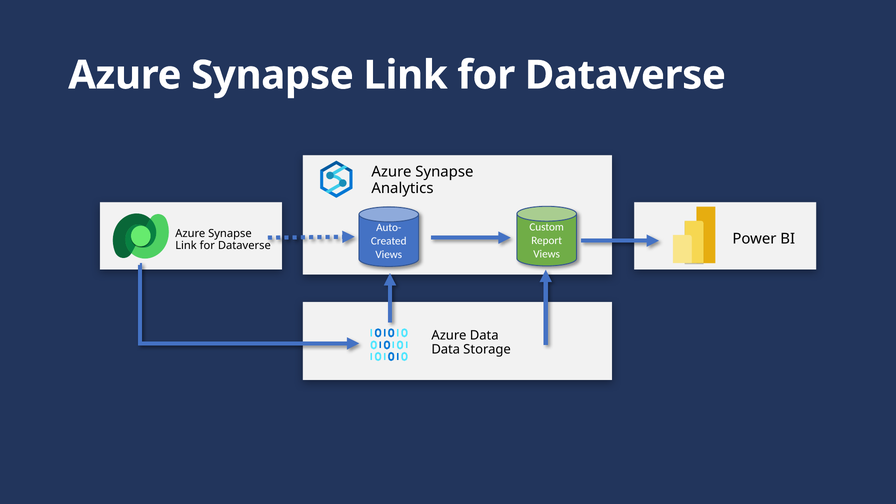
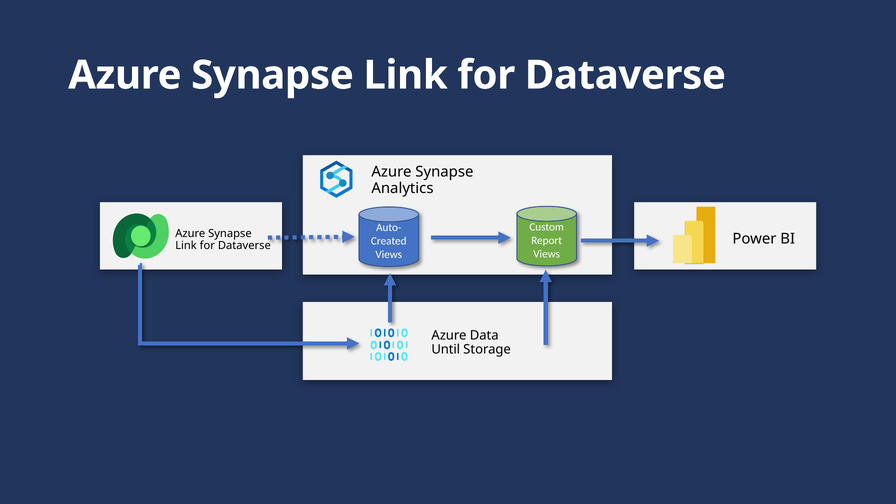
Data at (446, 350): Data -> Until
